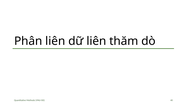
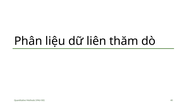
Phân liên: liên -> liệu
